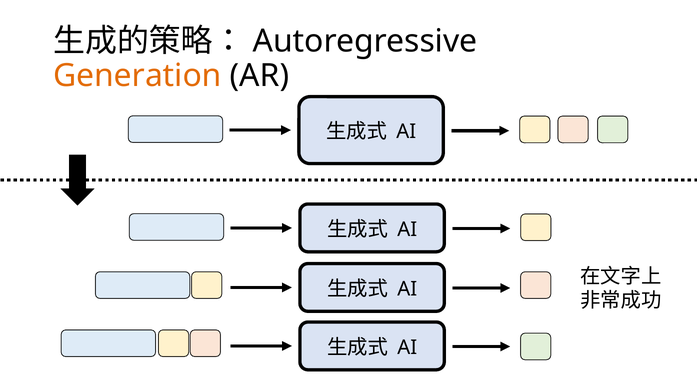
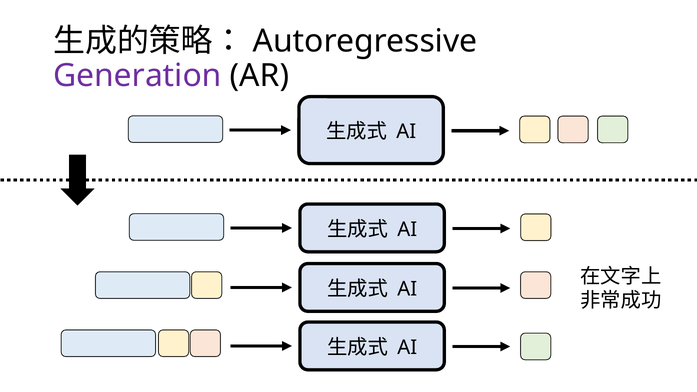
Generation colour: orange -> purple
